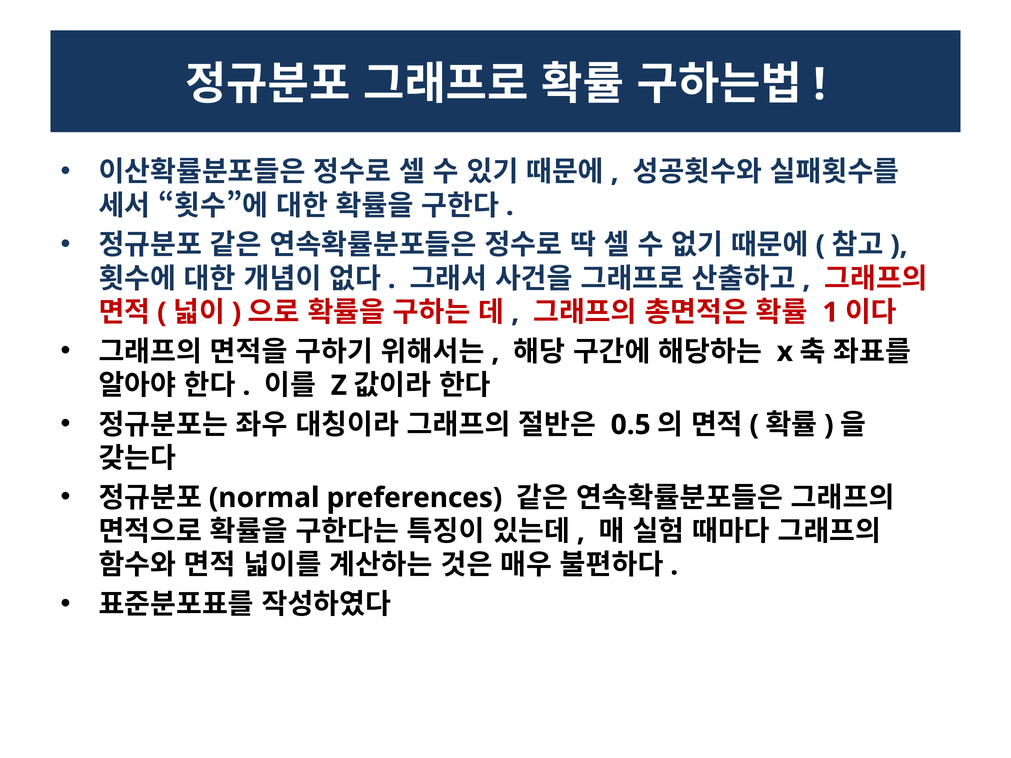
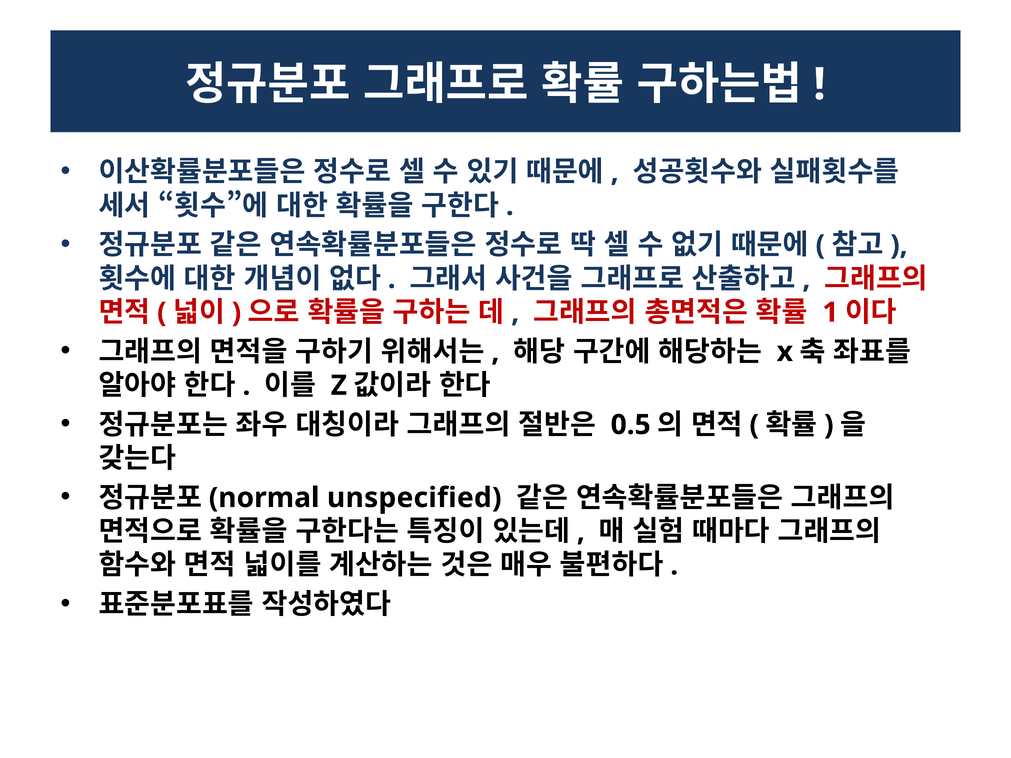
preferences: preferences -> unspecified
